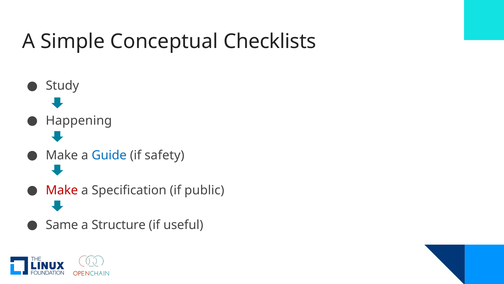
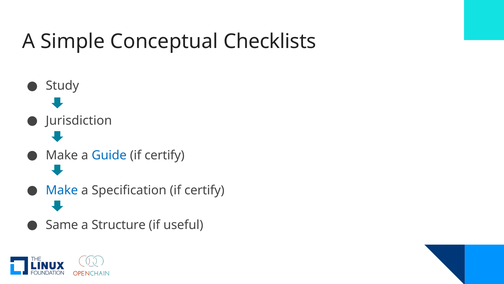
Happening: Happening -> Jurisdiction
safety at (164, 155): safety -> certify
Make at (62, 190) colour: red -> blue
Specification if public: public -> certify
